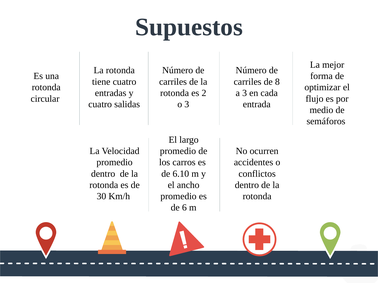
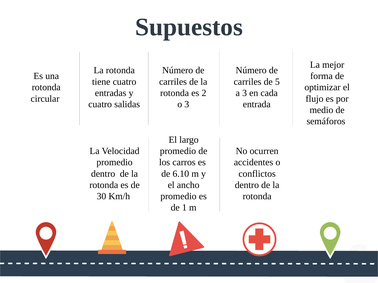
8: 8 -> 5
de 6: 6 -> 1
